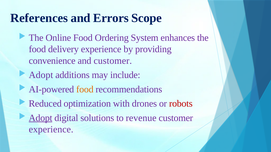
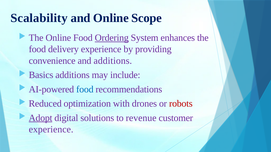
References: References -> Scalability
and Errors: Errors -> Online
Ordering underline: none -> present
and customer: customer -> additions
Adopt at (41, 75): Adopt -> Basics
food at (85, 90) colour: orange -> blue
